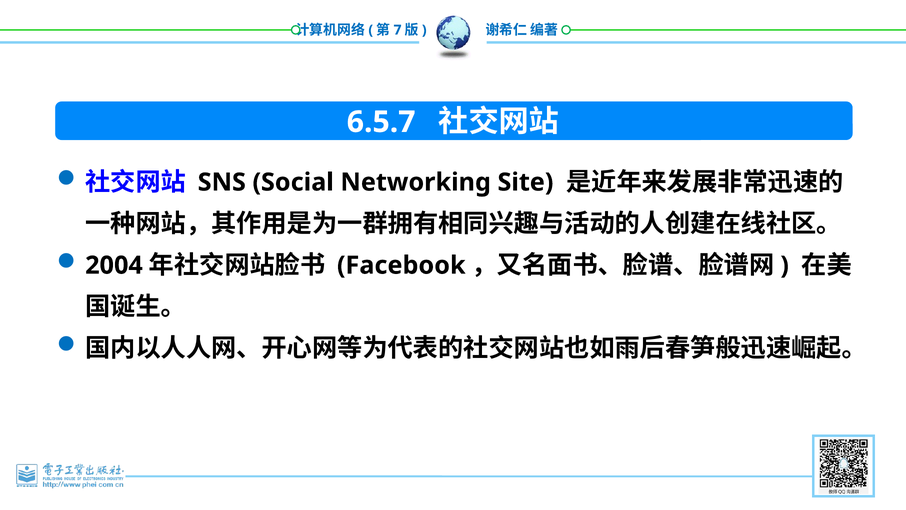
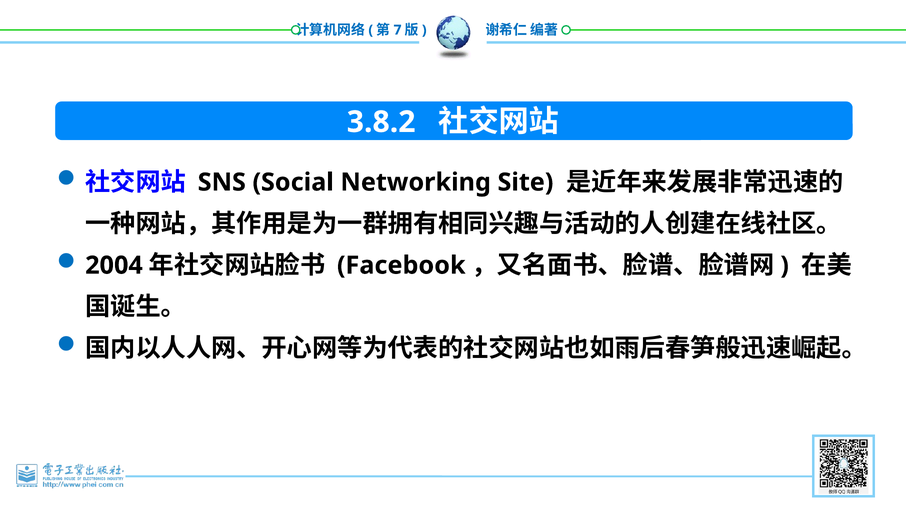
6.5.7: 6.5.7 -> 3.8.2
